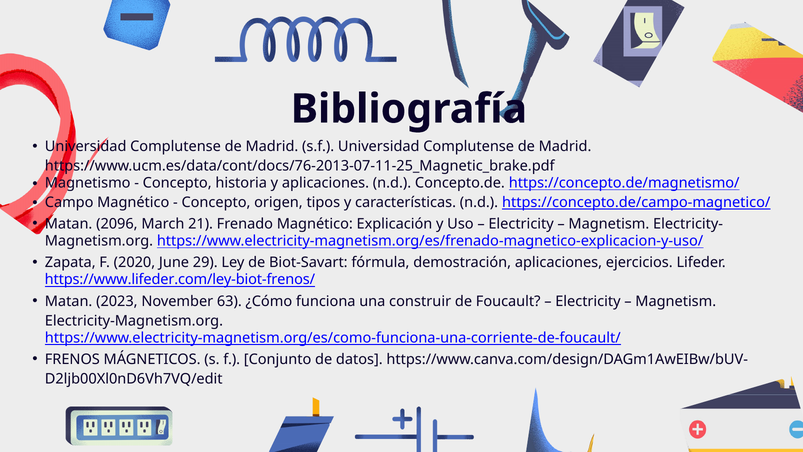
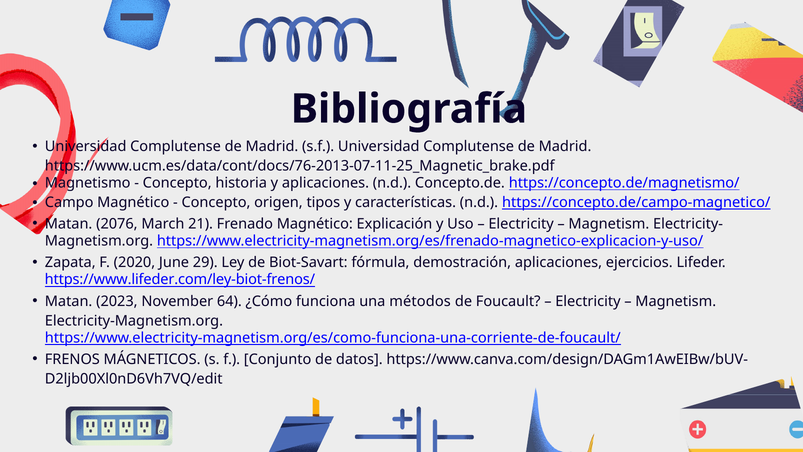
2096: 2096 -> 2076
63: 63 -> 64
construir: construir -> métodos
